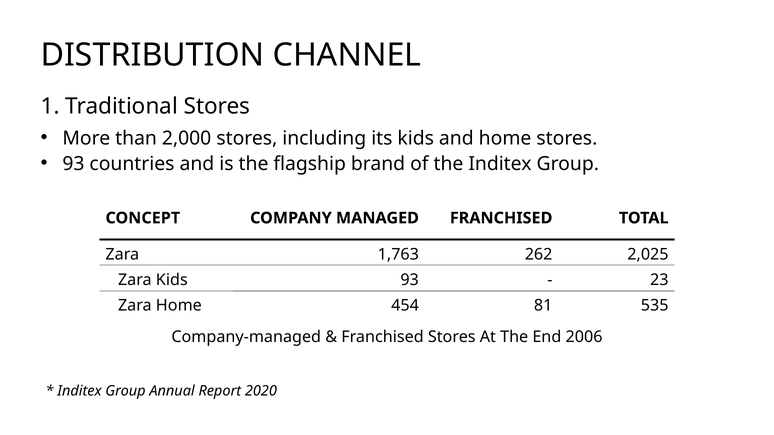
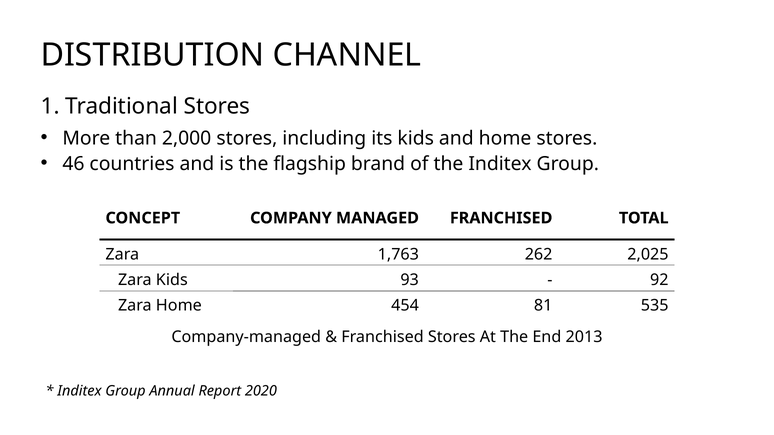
93 at (73, 164): 93 -> 46
23: 23 -> 92
2006: 2006 -> 2013
